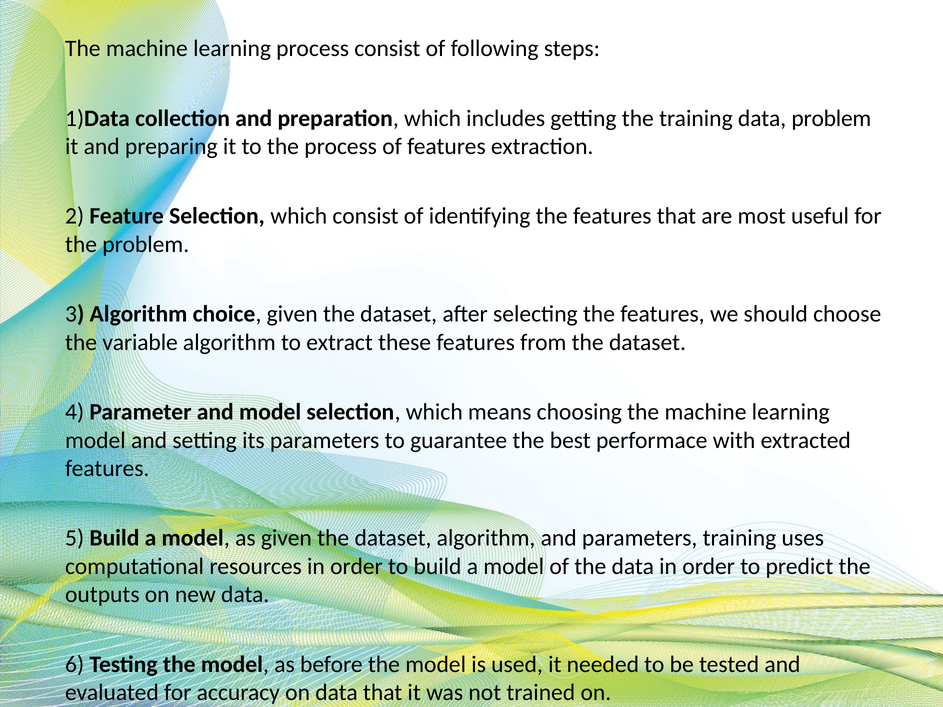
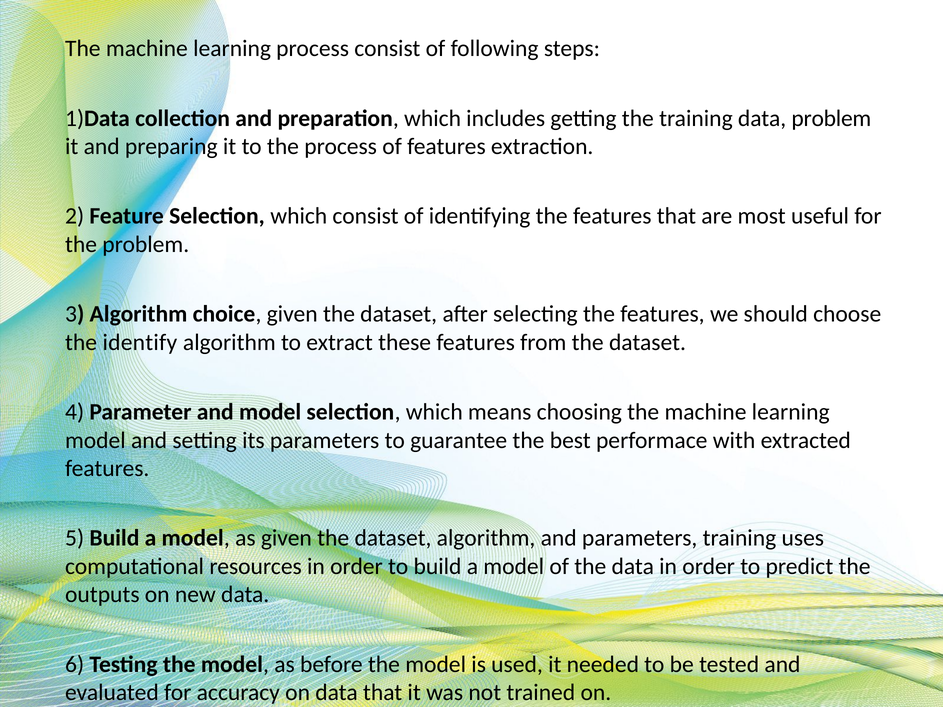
variable: variable -> identify
